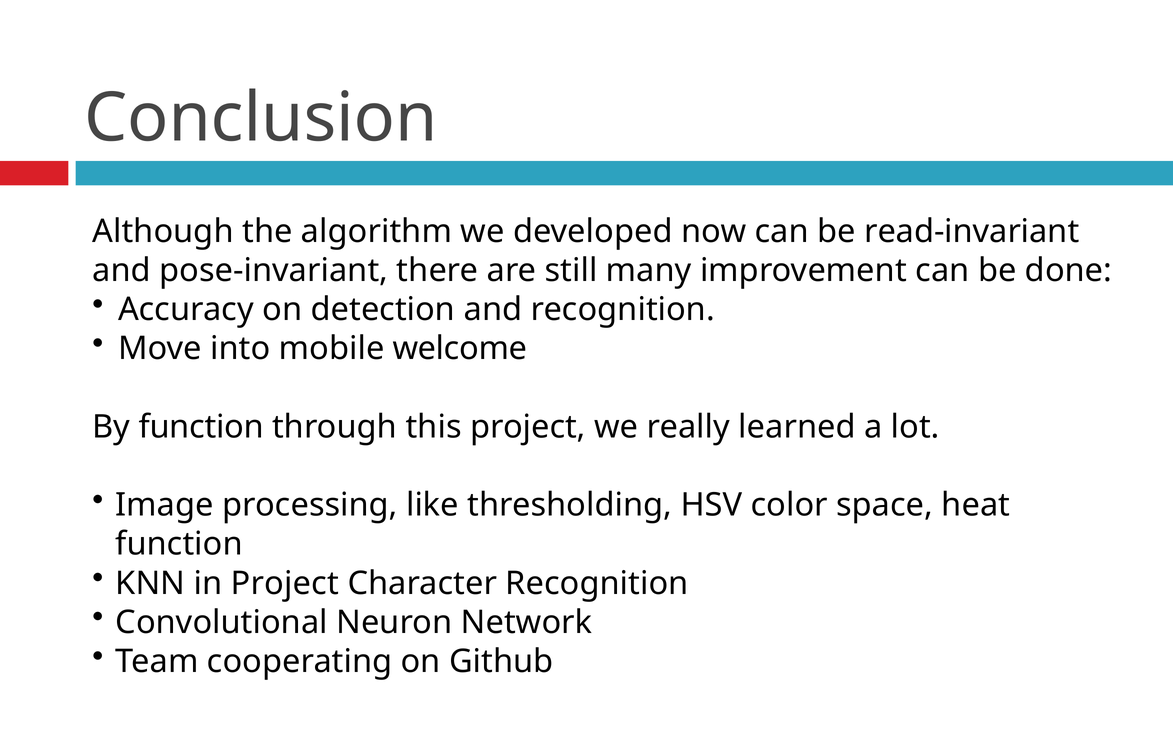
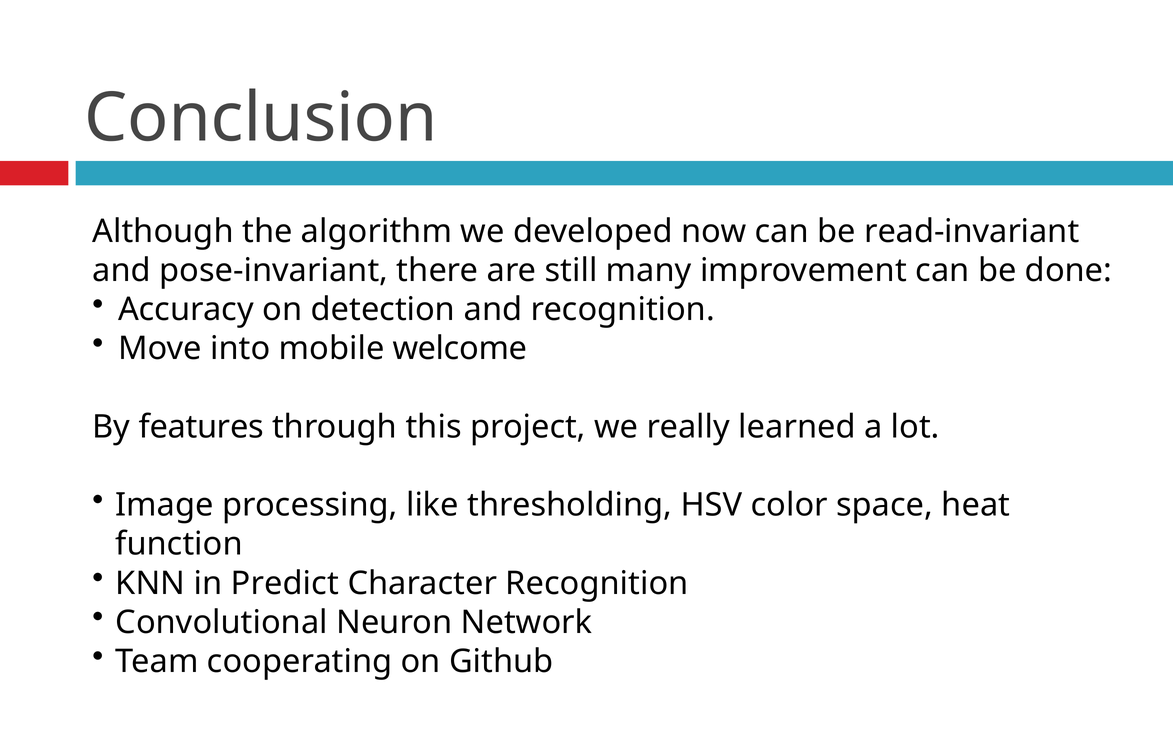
By function: function -> features
in Project: Project -> Predict
